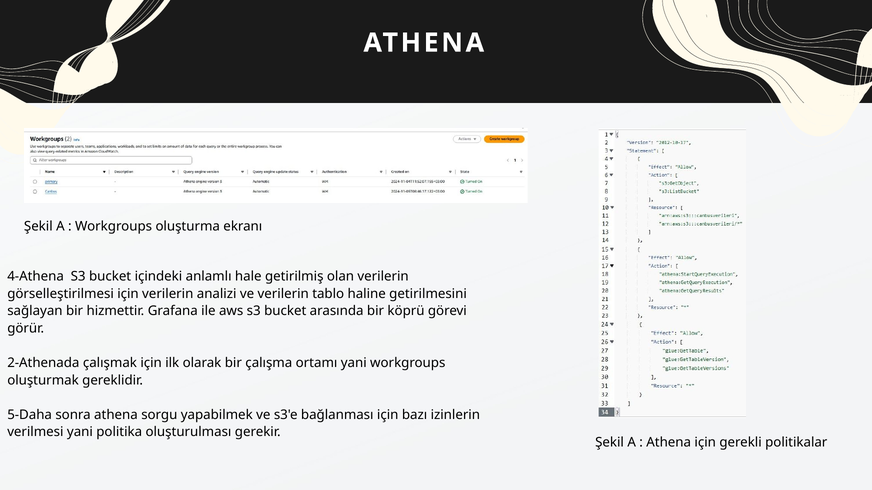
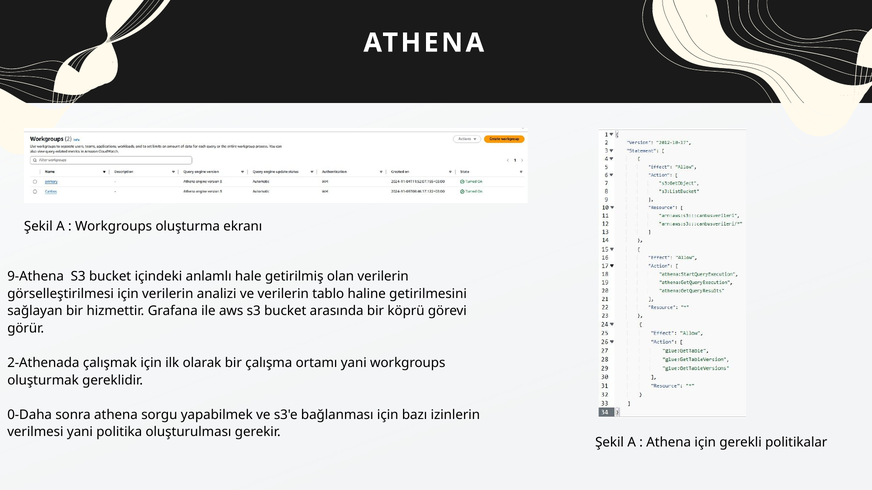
4-Athena: 4-Athena -> 9-Athena
5-Daha: 5-Daha -> 0-Daha
